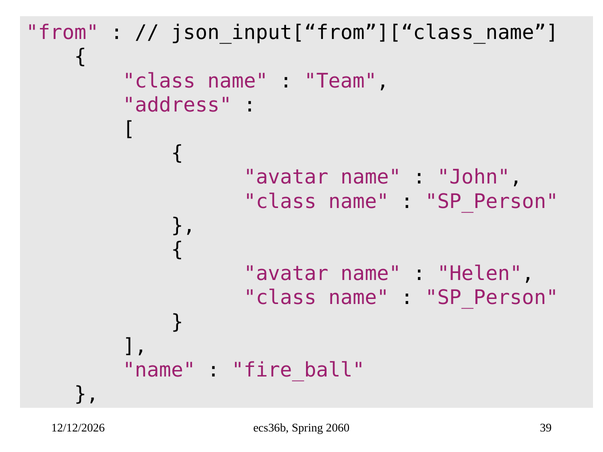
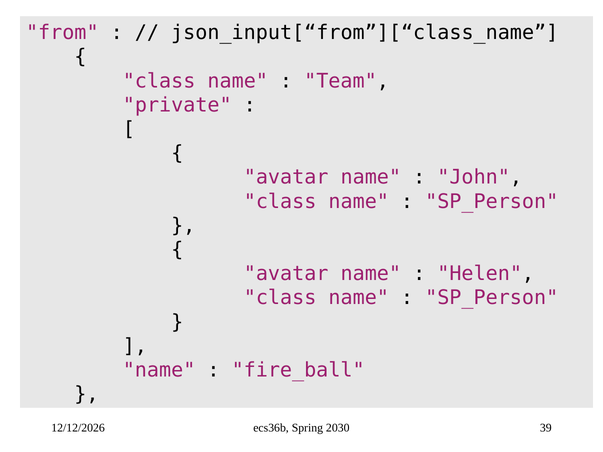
address: address -> private
2060: 2060 -> 2030
